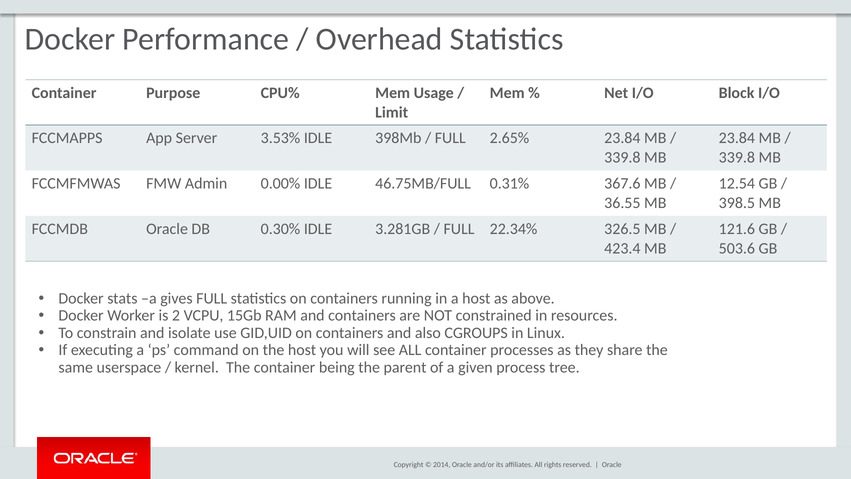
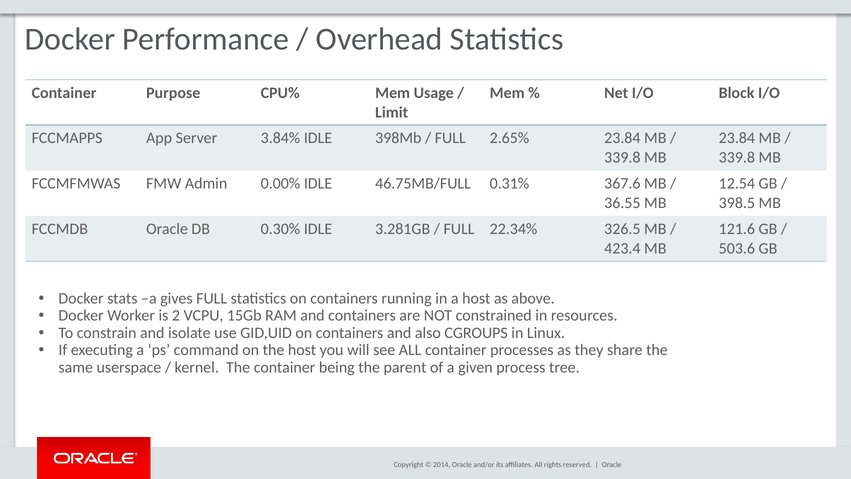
3.53%: 3.53% -> 3.84%
